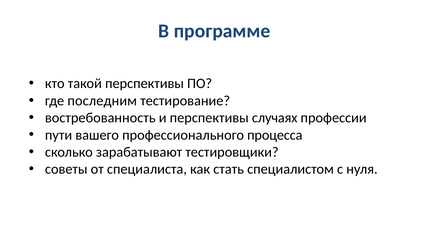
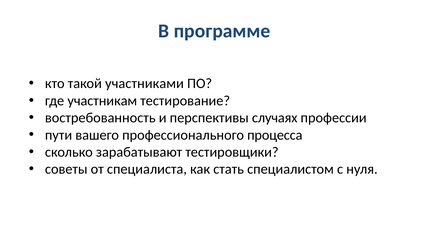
такой перспективы: перспективы -> участниками
последним: последним -> участникам
